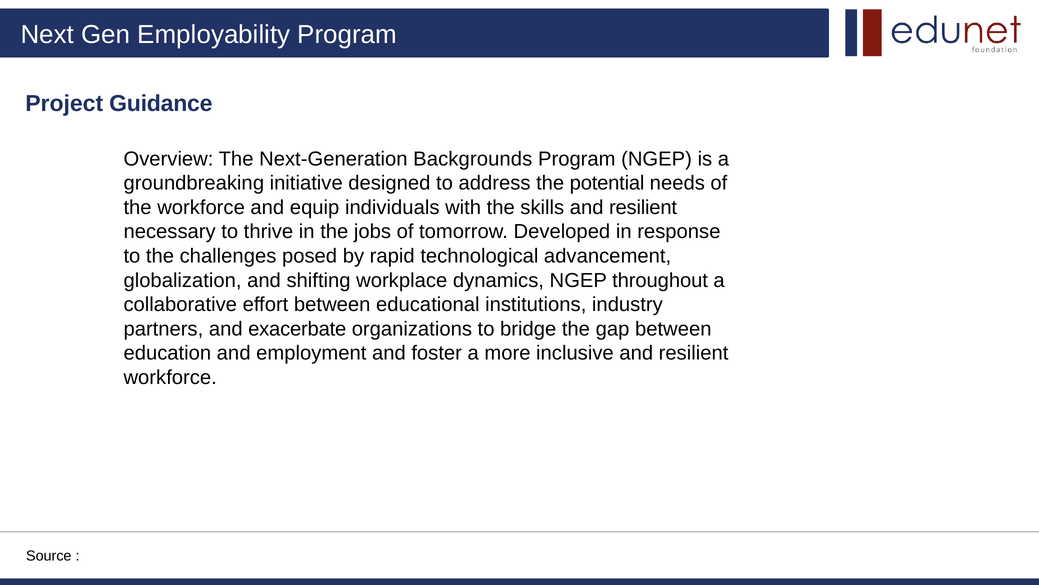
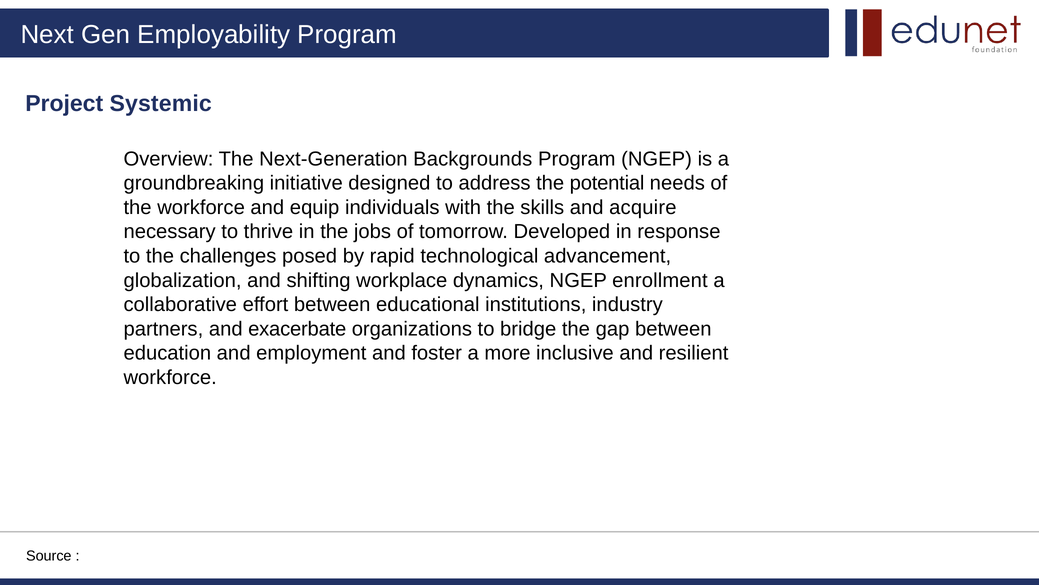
Guidance: Guidance -> Systemic
skills and resilient: resilient -> acquire
throughout: throughout -> enrollment
